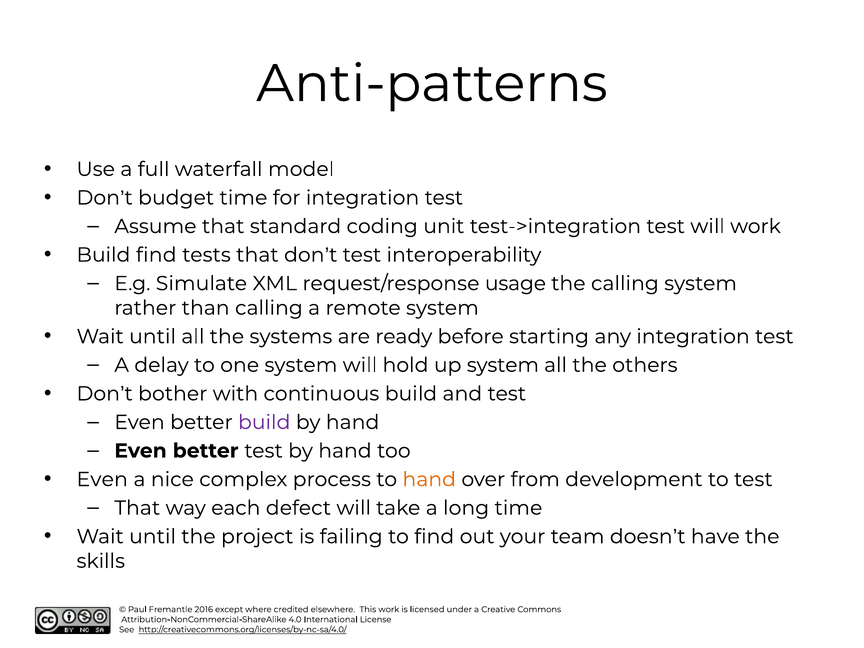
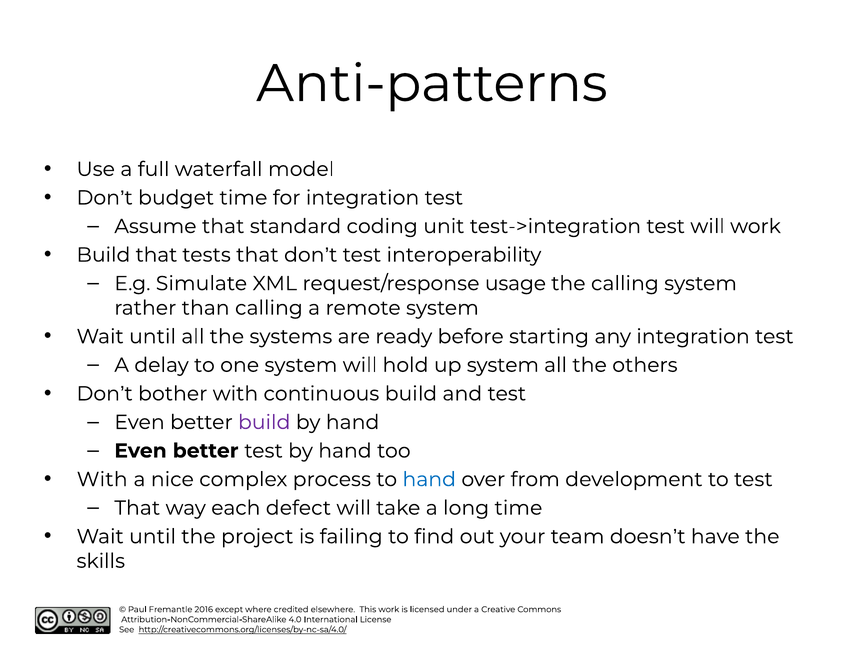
Build find: find -> that
Even at (102, 479): Even -> With
hand at (429, 479) colour: orange -> blue
